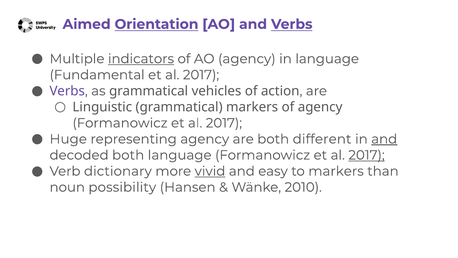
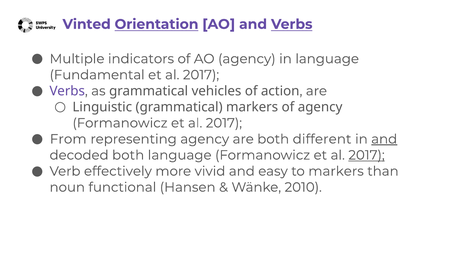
Aimed: Aimed -> Vinted
indicators underline: present -> none
Huge: Huge -> From
dictionary: dictionary -> effectively
vivid underline: present -> none
possibility: possibility -> functional
